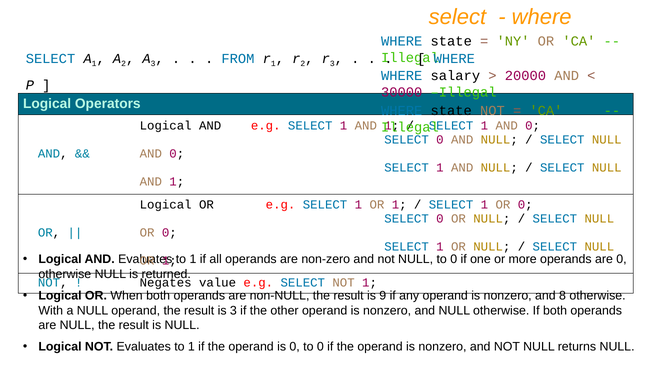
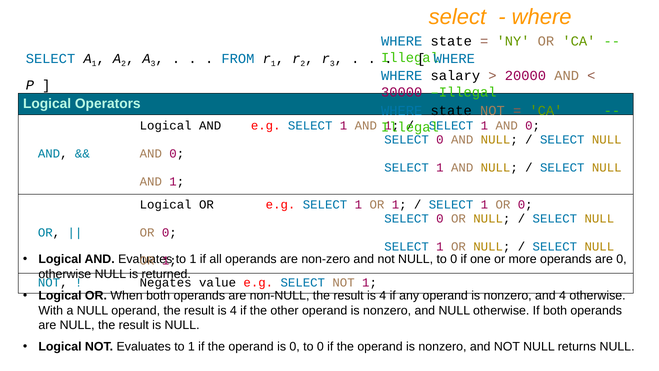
9 at (383, 295): 9 -> 4
and 8: 8 -> 4
3 at (233, 310): 3 -> 4
